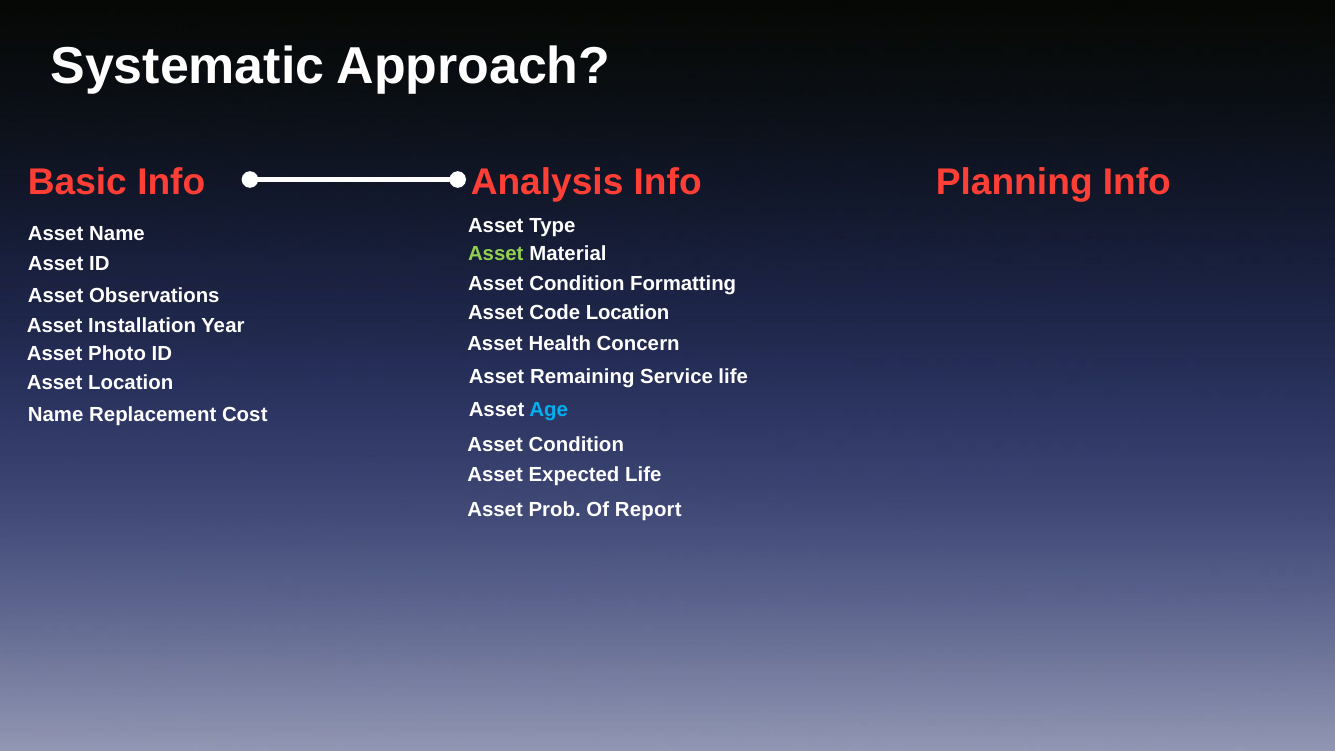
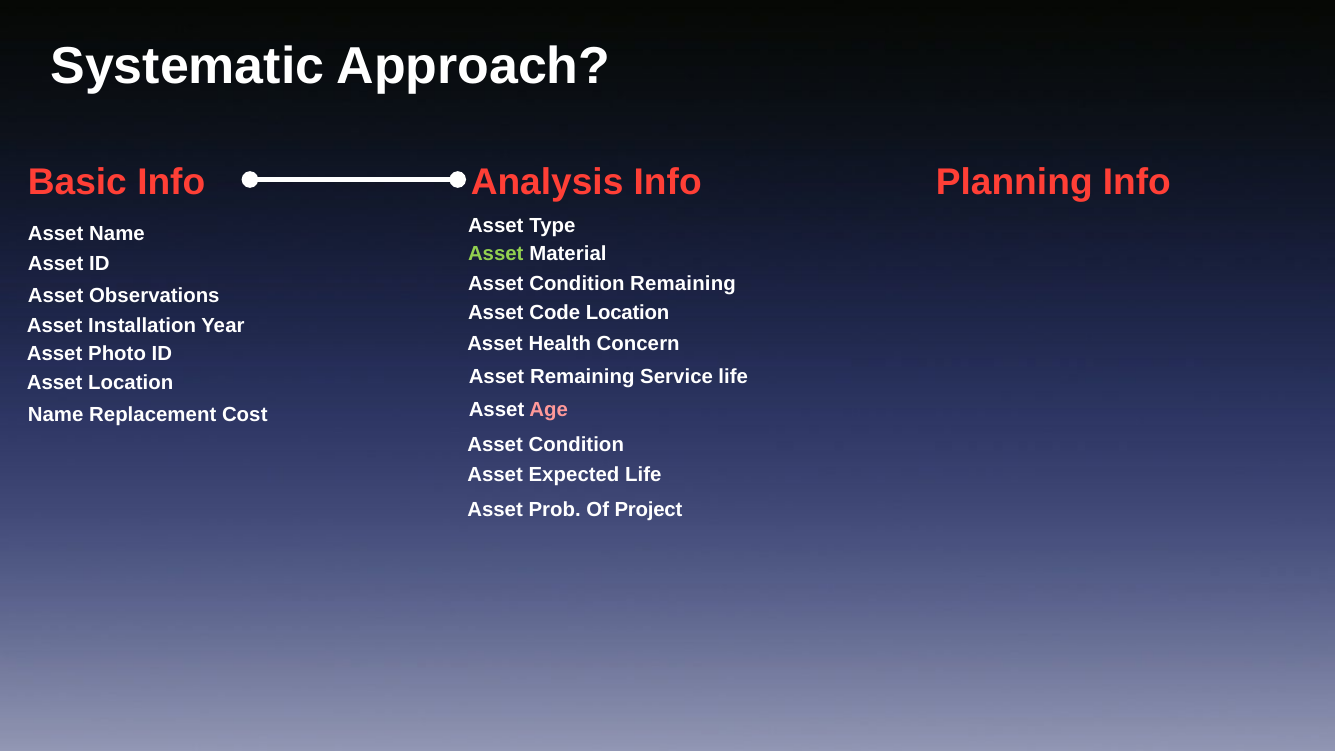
Condition Formatting: Formatting -> Remaining
Age colour: light blue -> pink
Report: Report -> Project
